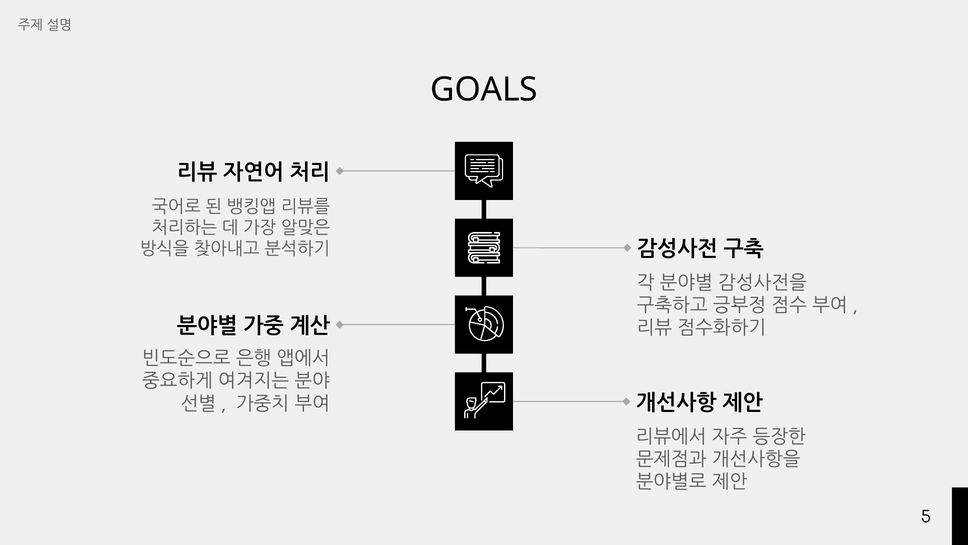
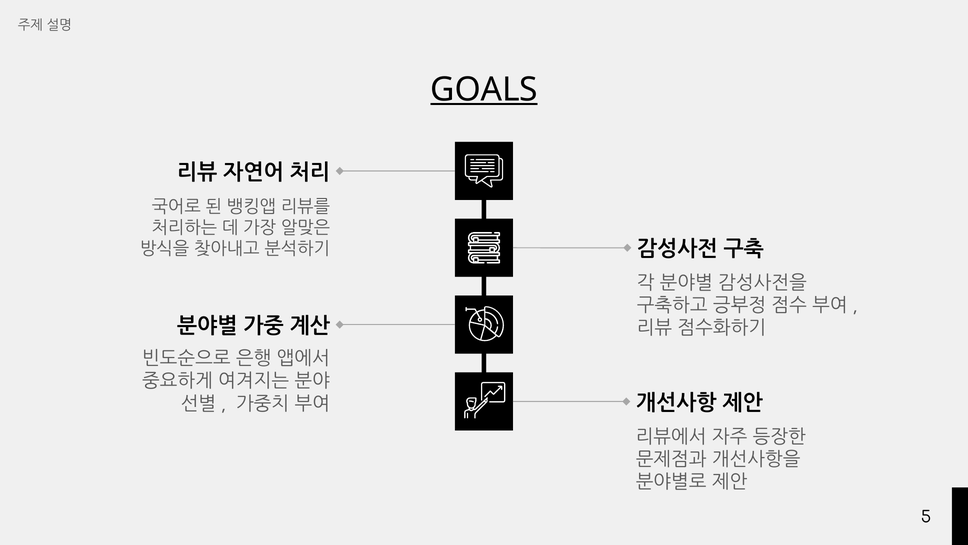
GOALS underline: none -> present
